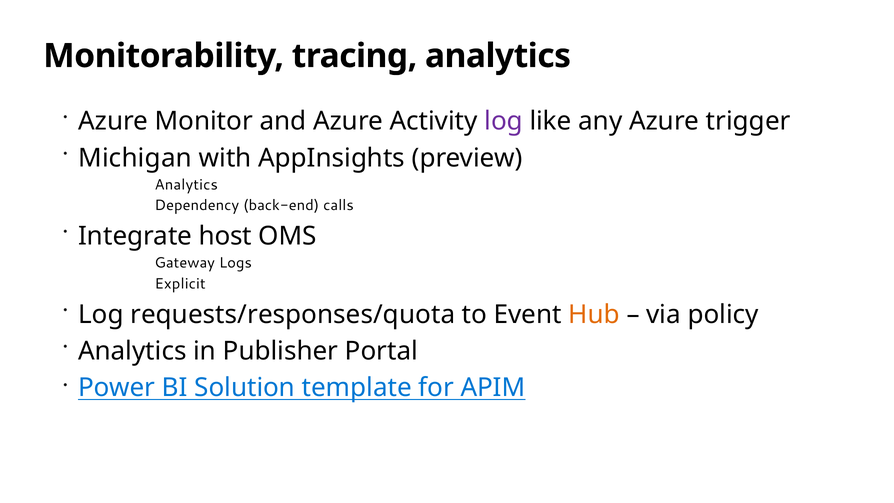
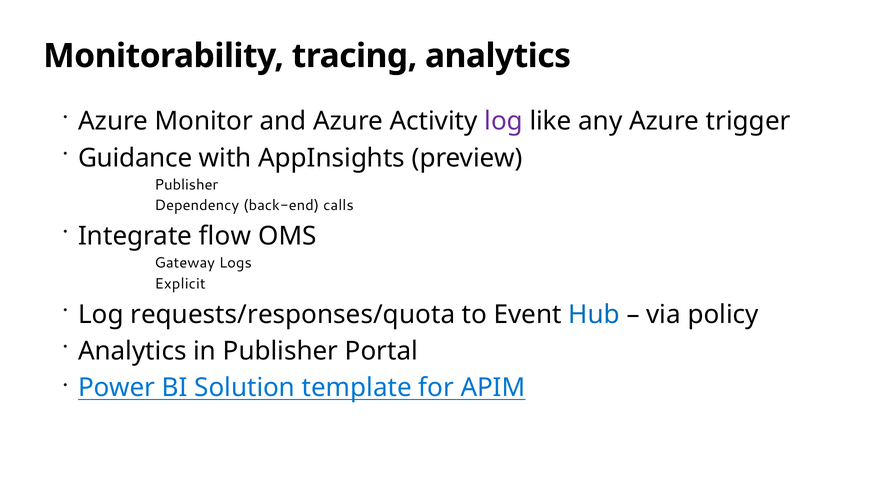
Michigan: Michigan -> Guidance
Analytics at (186, 185): Analytics -> Publisher
host: host -> flow
Hub colour: orange -> blue
